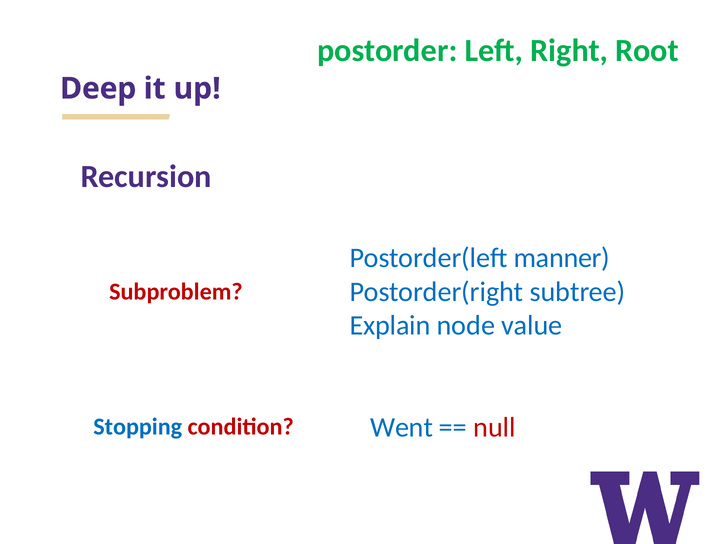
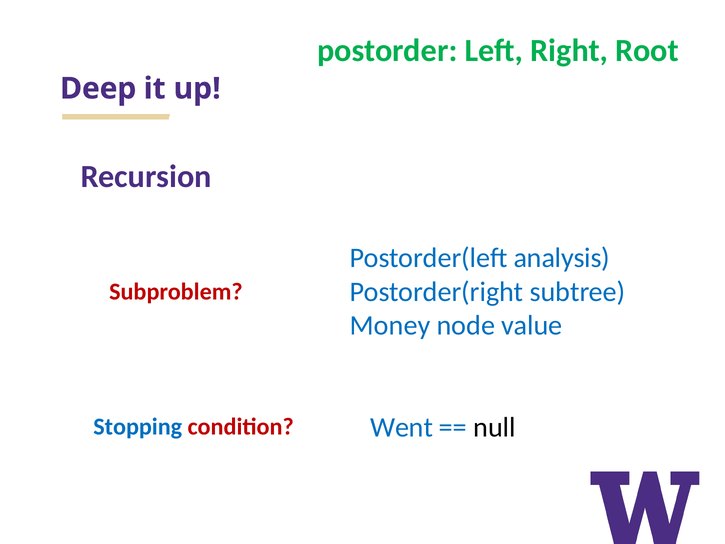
manner: manner -> analysis
Explain: Explain -> Money
null colour: red -> black
